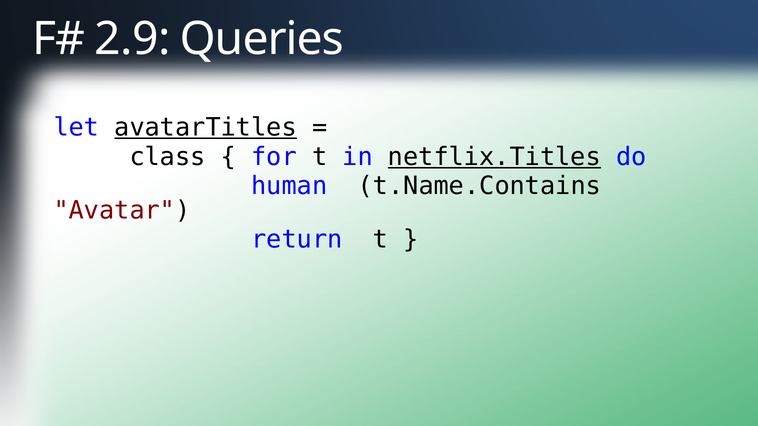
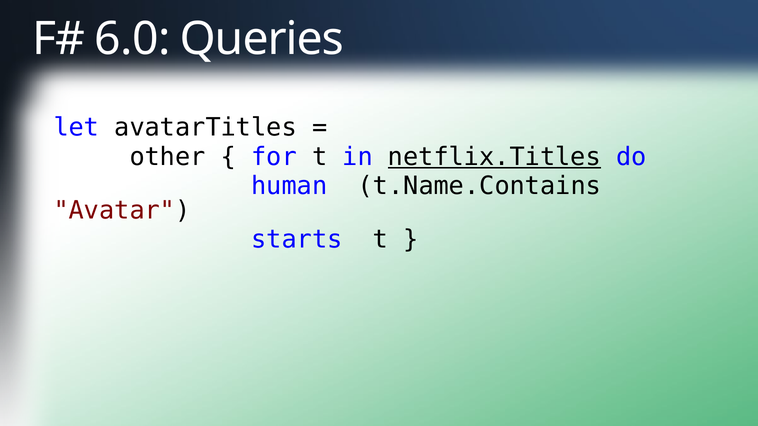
2.9: 2.9 -> 6.0
avatarTitles underline: present -> none
class: class -> other
return: return -> starts
